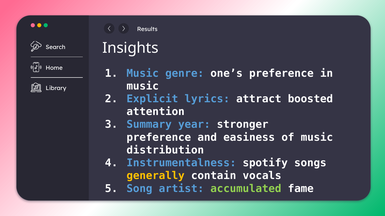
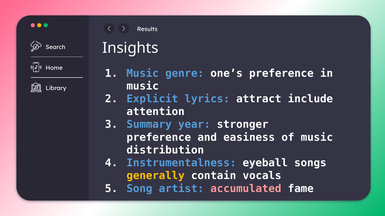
boosted: boosted -> include
spotify: spotify -> eyeball
accumulated colour: light green -> pink
